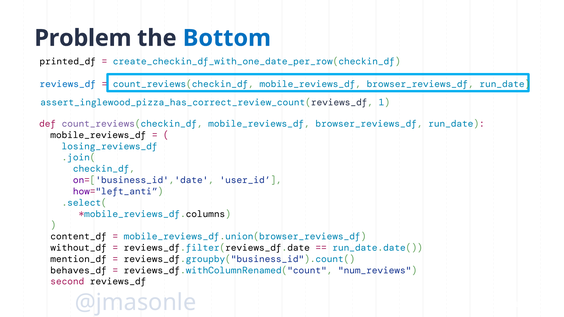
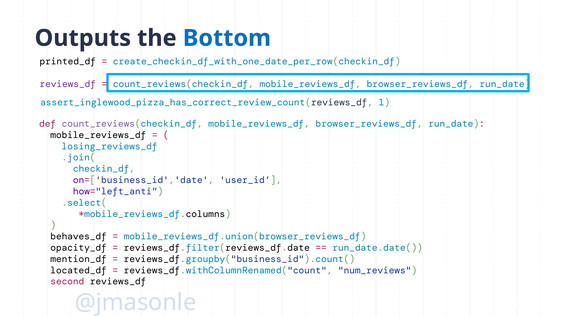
Problem: Problem -> Outputs
reviews_df at (68, 84) colour: blue -> purple
content_df: content_df -> behaves_df
without_df: without_df -> opacity_df
behaves_df: behaves_df -> located_df
